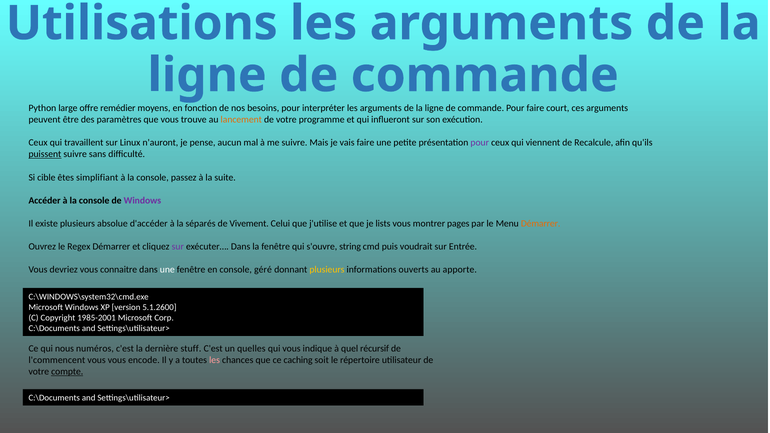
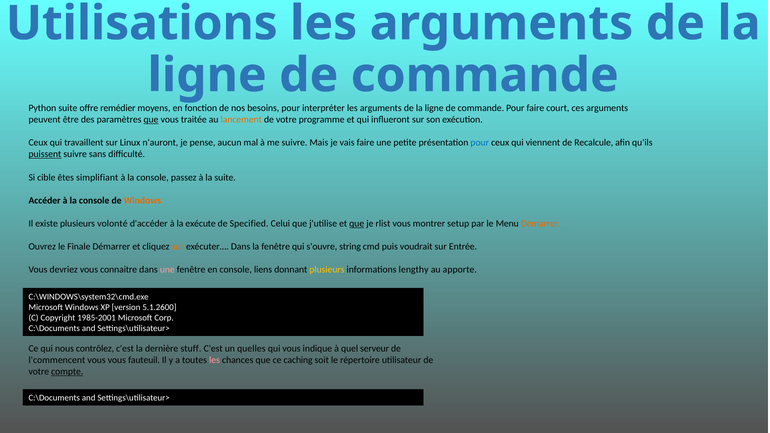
Python large: large -> suite
que at (151, 120) underline: none -> present
trouve: trouve -> traitée
pour at (480, 143) colour: purple -> blue
Windows at (142, 201) colour: purple -> orange
absolue: absolue -> volonté
séparés: séparés -> exécute
Vivement: Vivement -> Specified
que at (357, 224) underline: none -> present
lists: lists -> rlist
pages: pages -> setup
Regex: Regex -> Finale
sur at (178, 247) colour: purple -> orange
une at (167, 270) colour: white -> pink
géré: géré -> liens
ouverts: ouverts -> lengthy
numéros: numéros -> contrôlez
récursif: récursif -> serveur
encode: encode -> fauteuil
